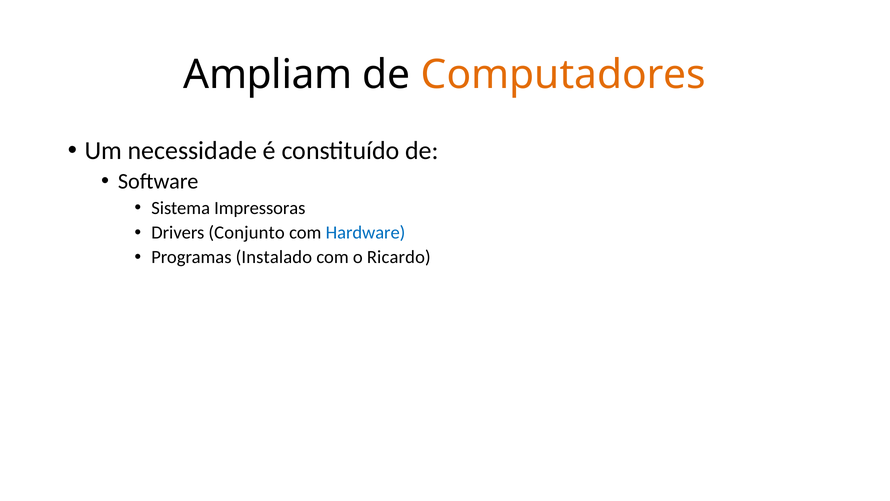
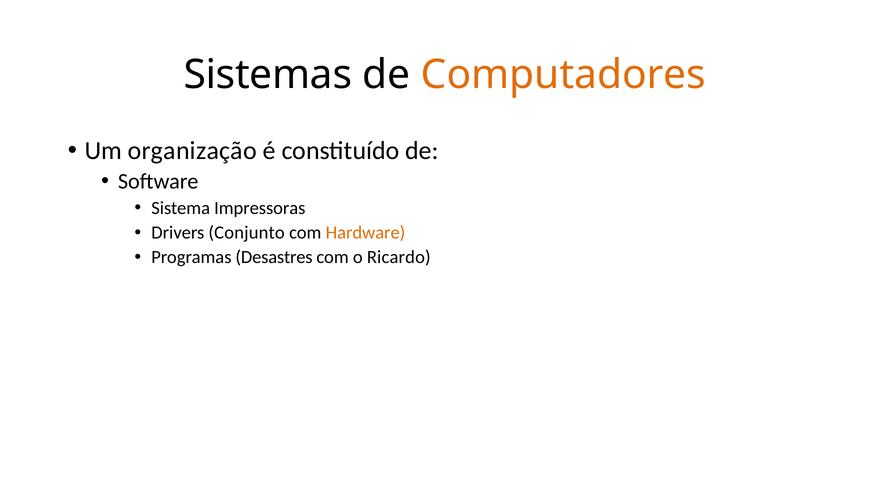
Ampliam: Ampliam -> Sistemas
necessidade: necessidade -> organização
Hardware colour: blue -> orange
Instalado: Instalado -> Desastres
